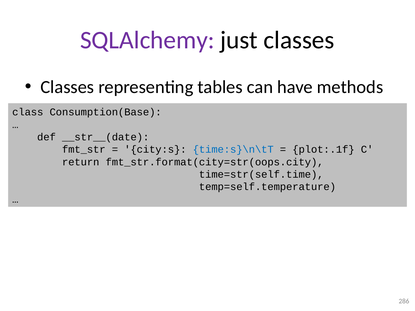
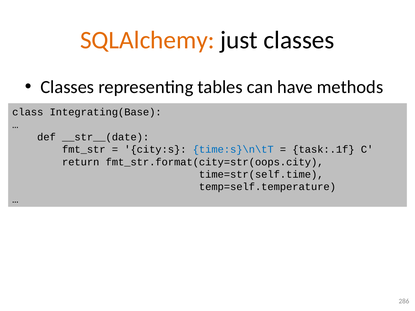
SQLAlchemy colour: purple -> orange
Consumption(Base: Consumption(Base -> Integrating(Base
plot:.1f: plot:.1f -> task:.1f
